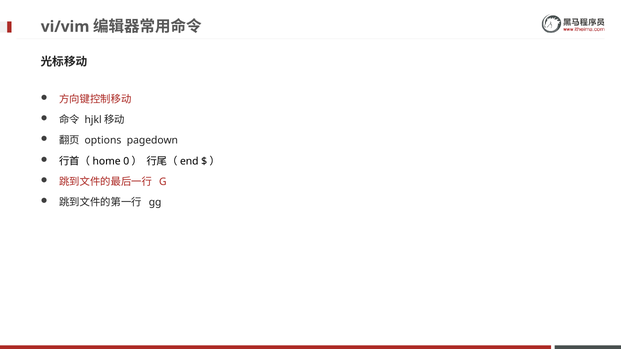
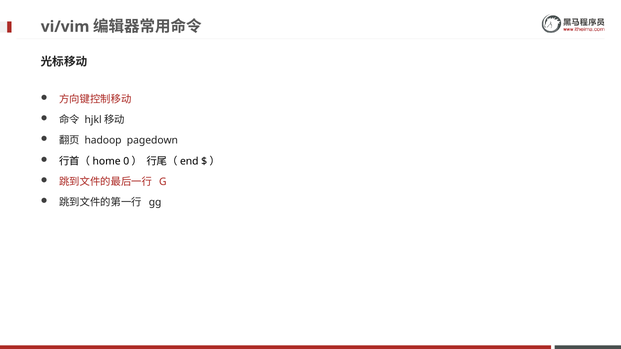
options: options -> hadoop
